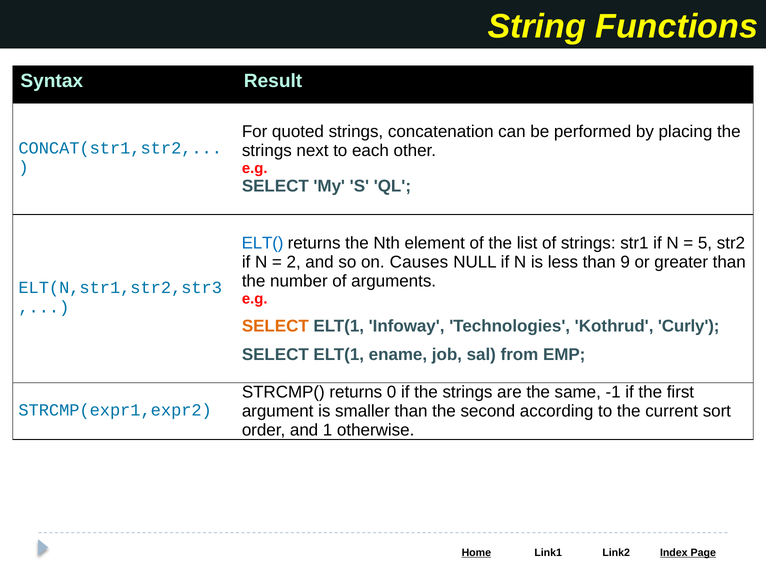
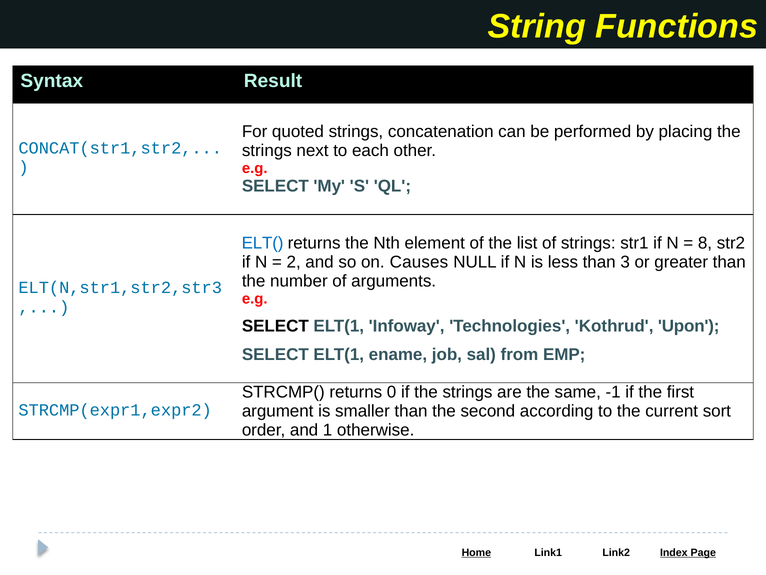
5: 5 -> 8
9: 9 -> 3
SELECT at (275, 326) colour: orange -> black
Curly: Curly -> Upon
